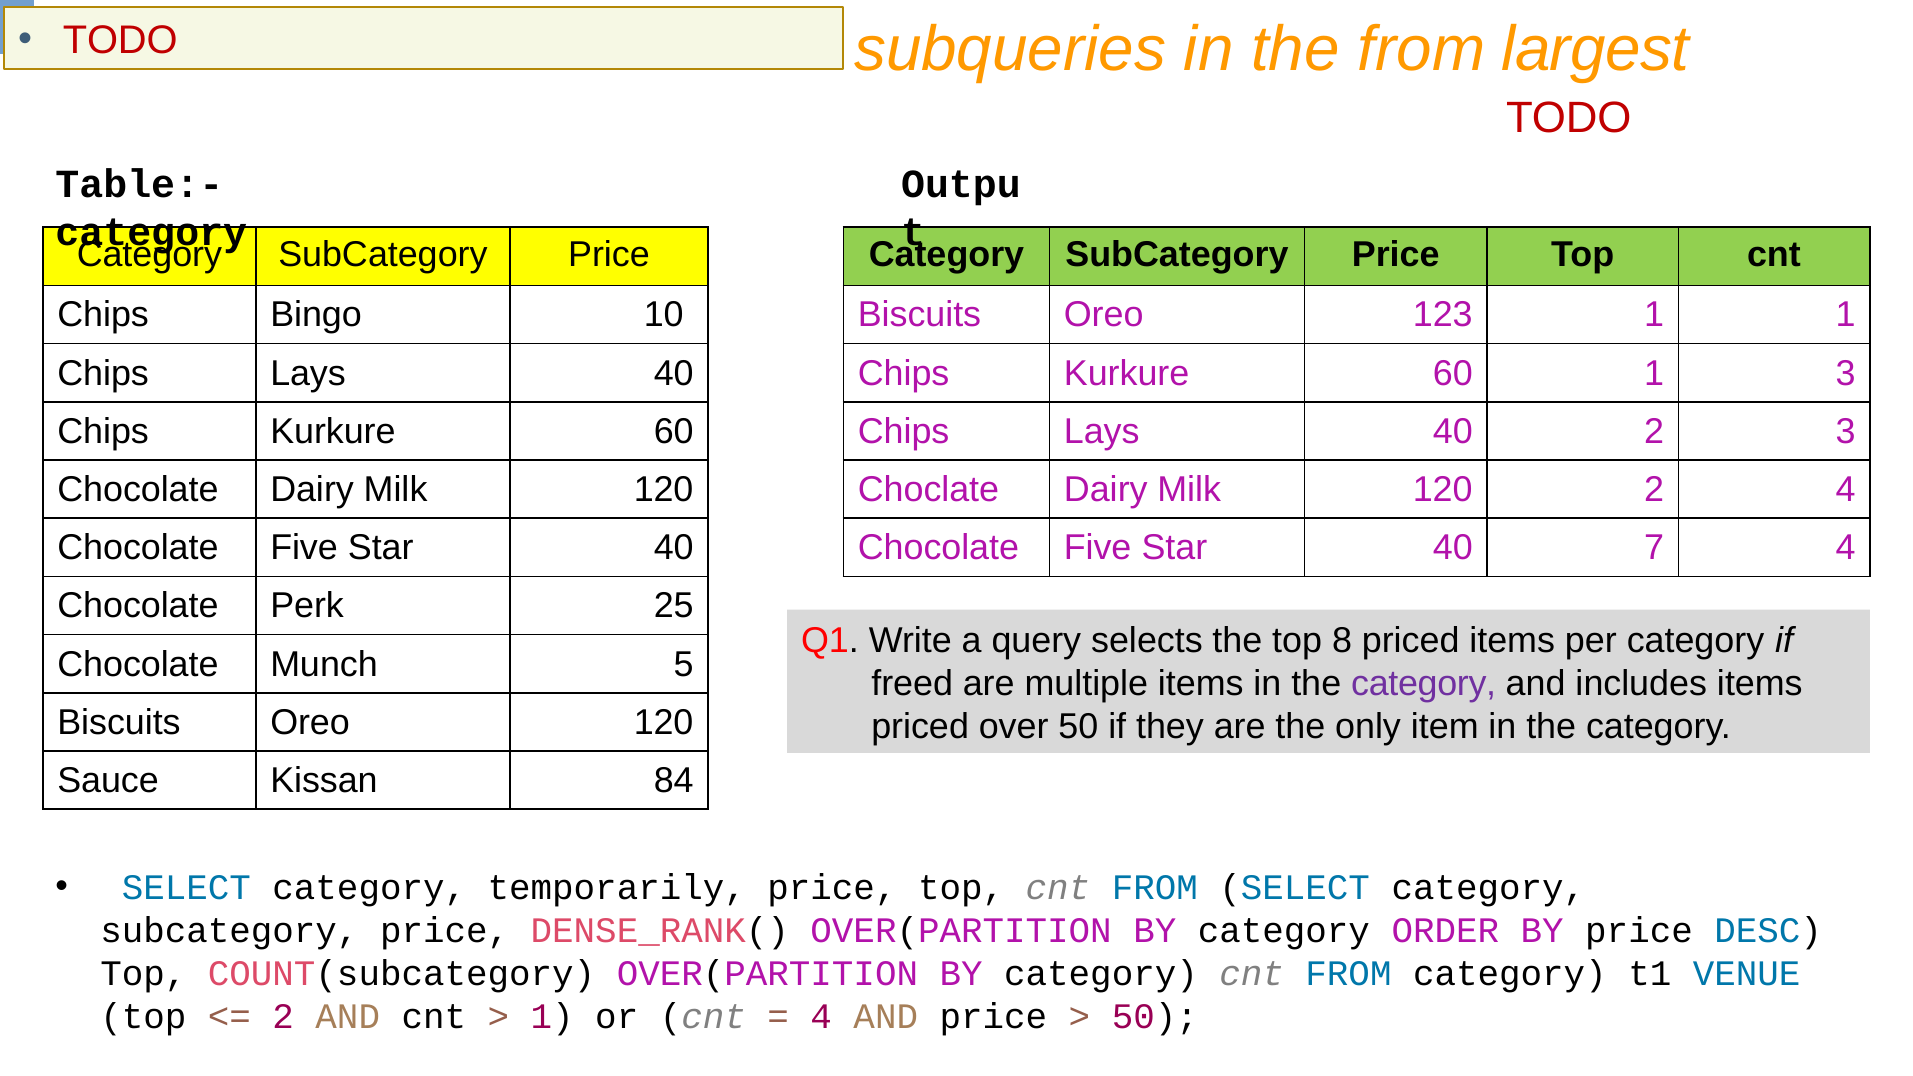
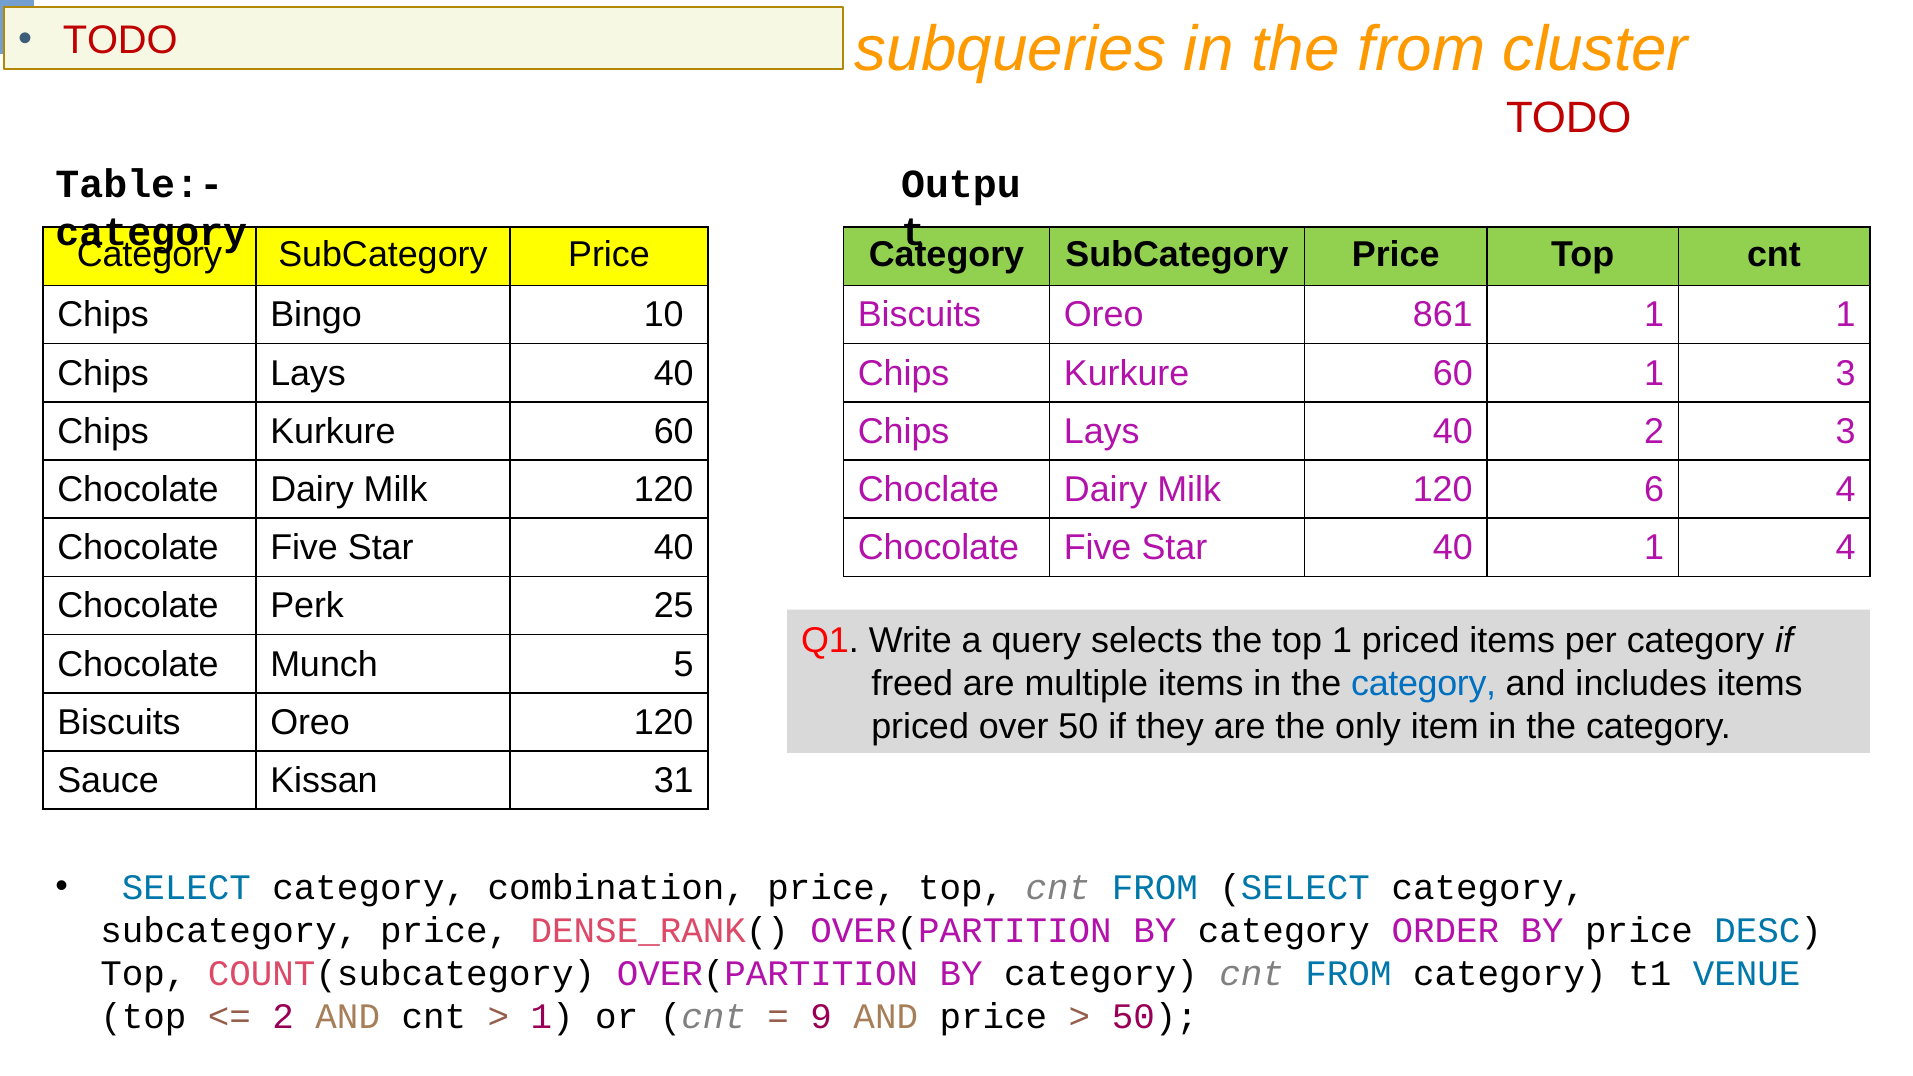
largest: largest -> cluster
123: 123 -> 861
120 2: 2 -> 6
40 7: 7 -> 1
top 8: 8 -> 1
category at (1424, 684) colour: purple -> blue
84: 84 -> 31
temporarily: temporarily -> combination
4 at (821, 1017): 4 -> 9
